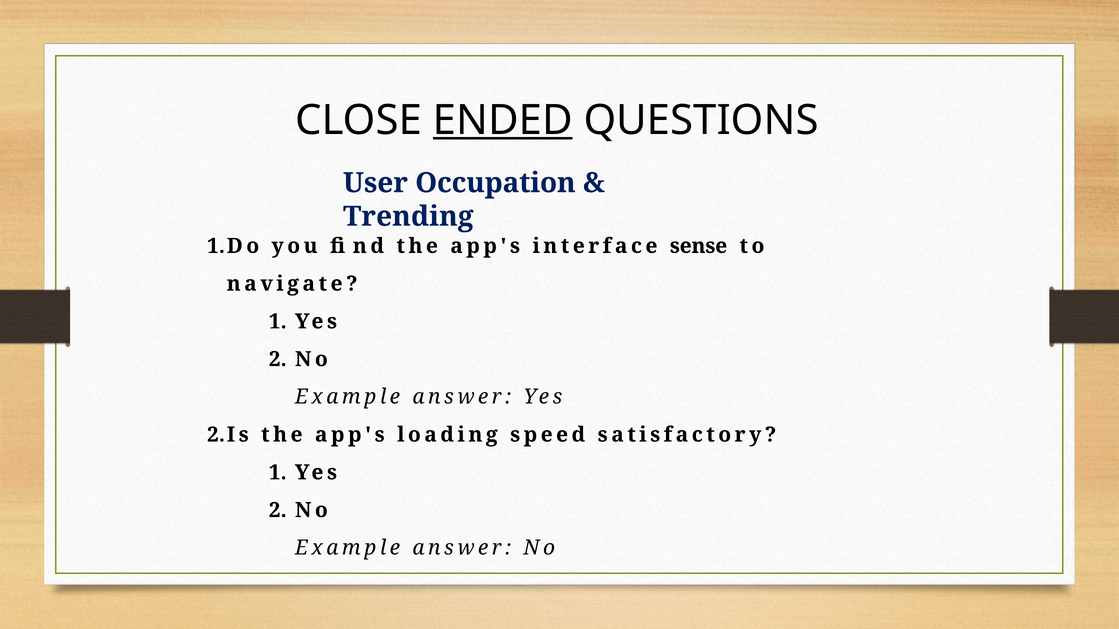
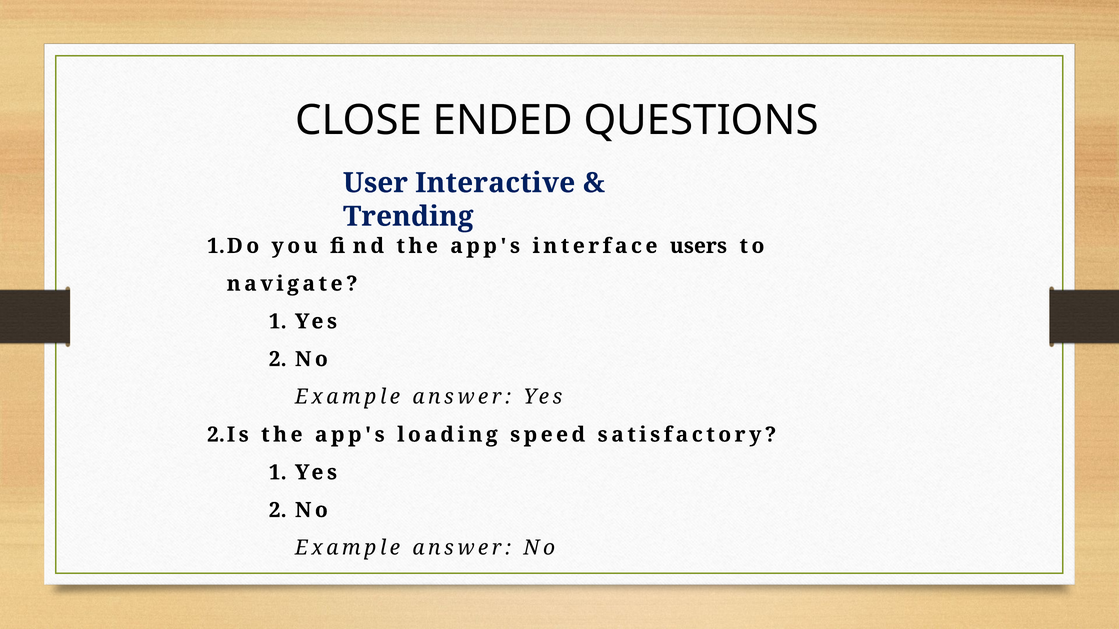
ENDED underline: present -> none
Occupation: Occupation -> Interactive
sense: sense -> users
